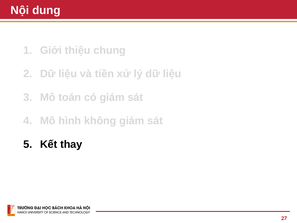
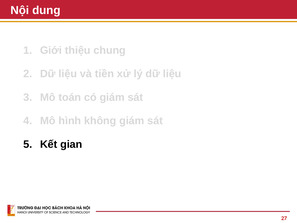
thay: thay -> gian
